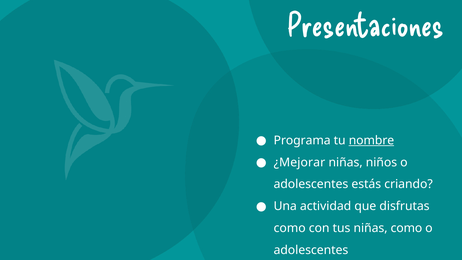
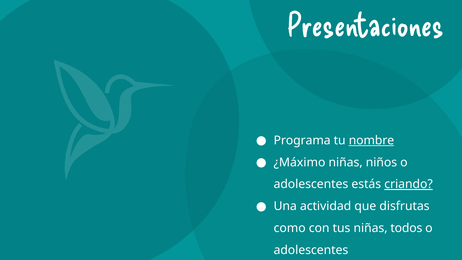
¿Mejorar: ¿Mejorar -> ¿Máximo
criando underline: none -> present
niñas como: como -> todos
